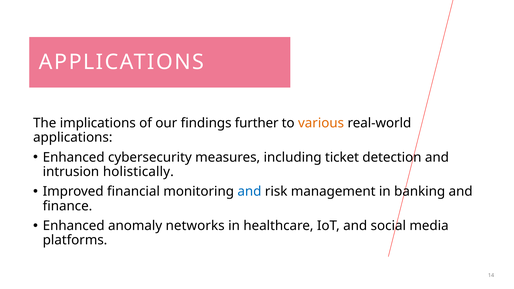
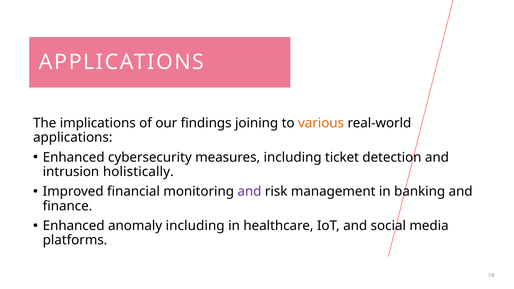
further: further -> joining
and at (249, 192) colour: blue -> purple
anomaly networks: networks -> including
